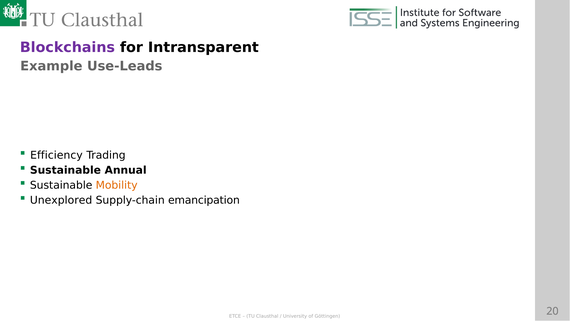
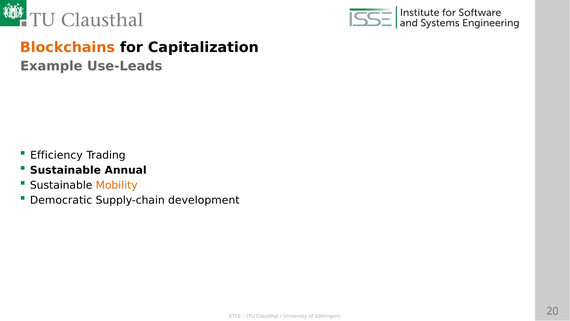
Blockchains colour: purple -> orange
Intransparent: Intransparent -> Capitalization
Unexplored: Unexplored -> Democratic
emancipation: emancipation -> development
